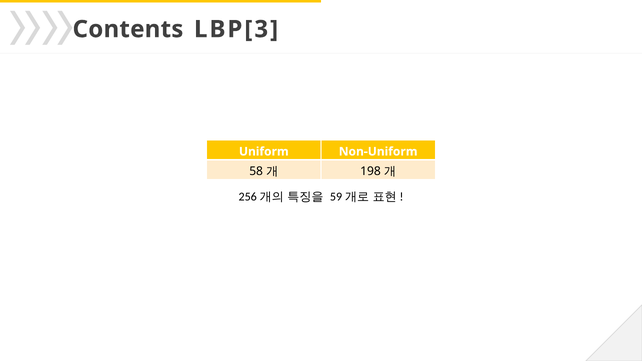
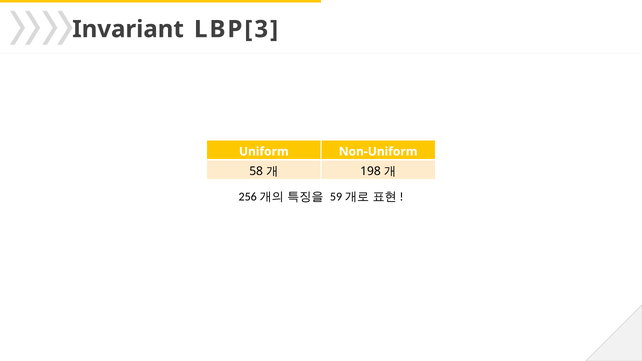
Contents: Contents -> Invariant
